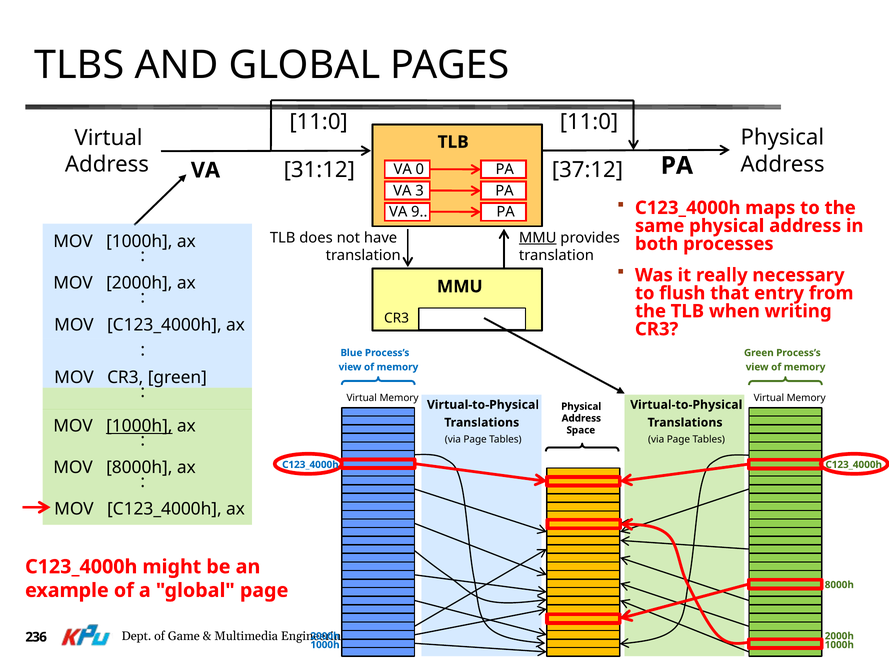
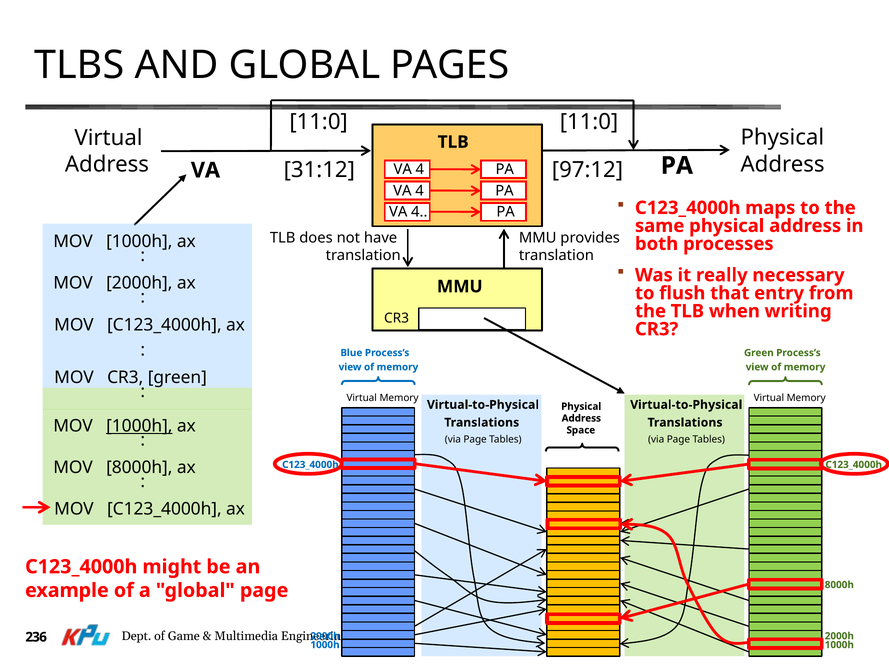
37:12: 37:12 -> 97:12
0 at (420, 169): 0 -> 4
3 at (420, 191): 3 -> 4
9 at (419, 212): 9 -> 4
MMU at (538, 238) underline: present -> none
